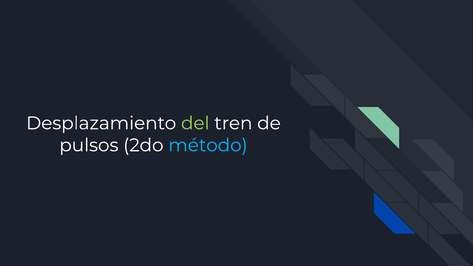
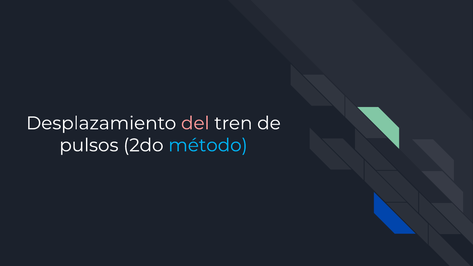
del colour: light green -> pink
